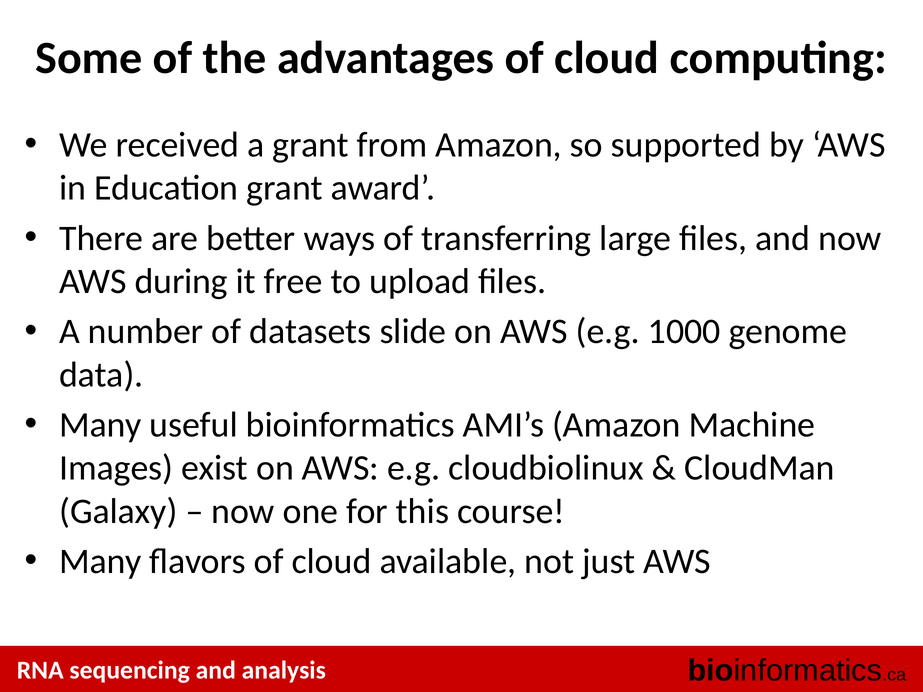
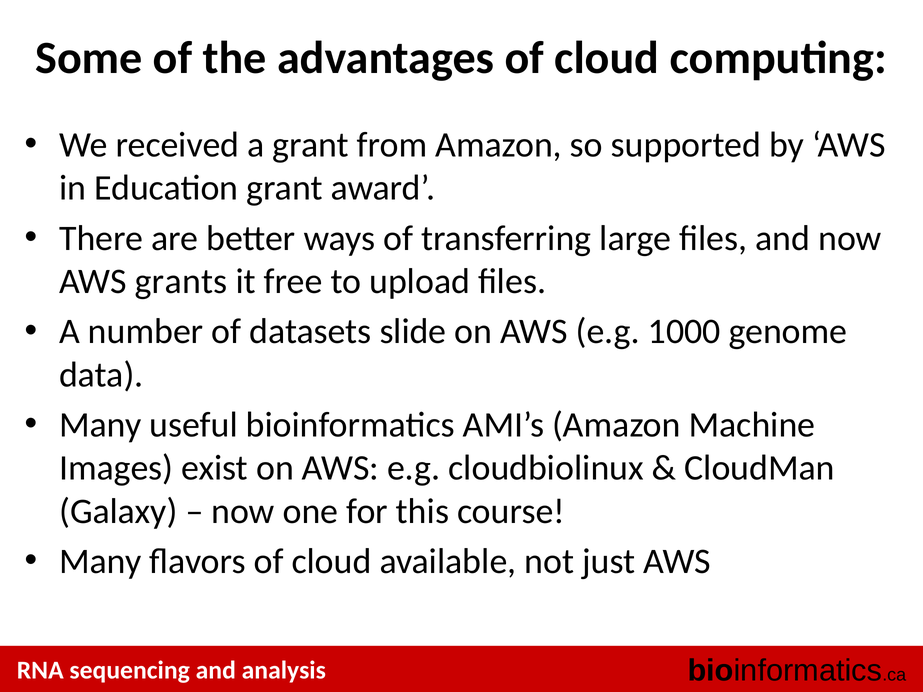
during: during -> grants
